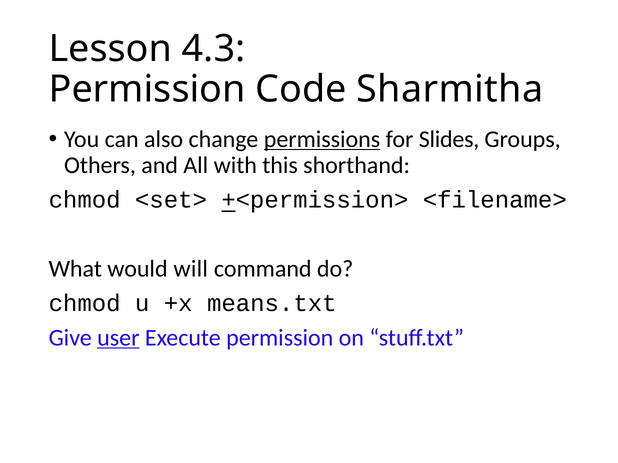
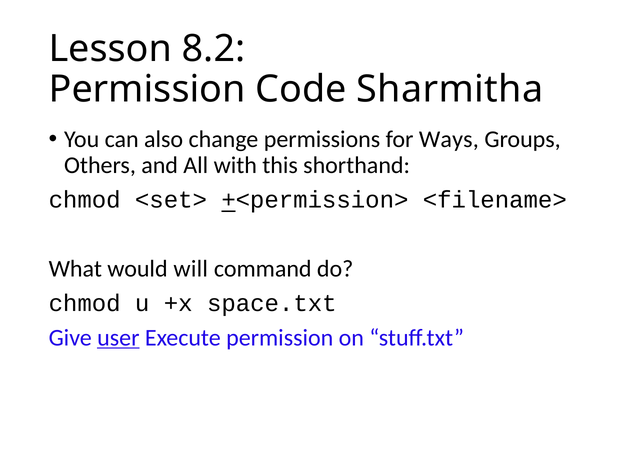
4.3: 4.3 -> 8.2
permissions underline: present -> none
Slides: Slides -> Ways
means.txt: means.txt -> space.txt
